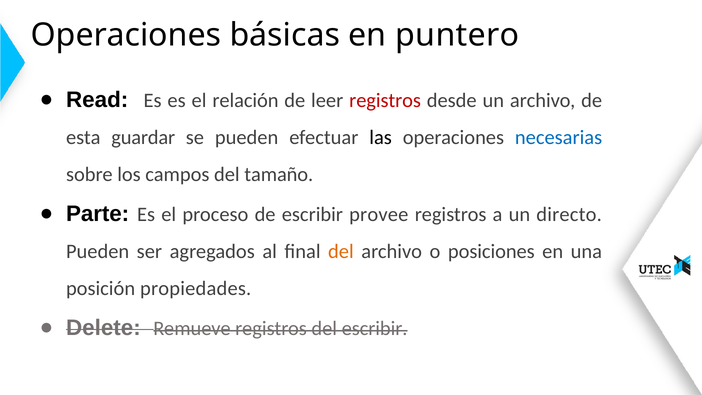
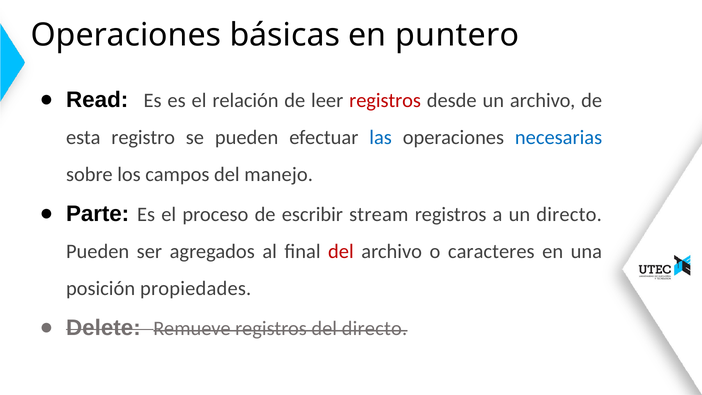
guardar: guardar -> registro
las colour: black -> blue
tamaño: tamaño -> manejo
provee: provee -> stream
del at (341, 252) colour: orange -> red
posiciones: posiciones -> caracteres
del escribir: escribir -> directo
